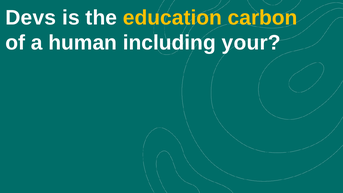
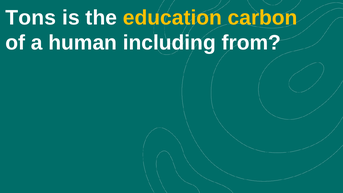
Devs: Devs -> Tons
your: your -> from
